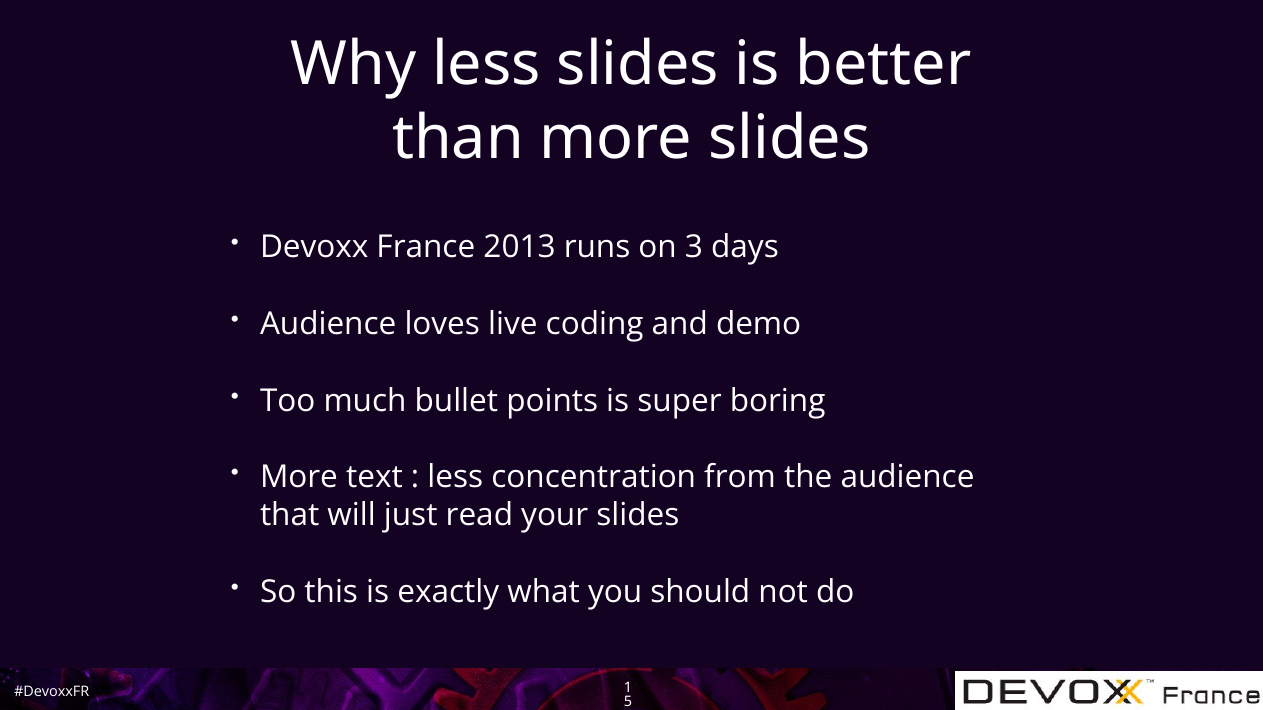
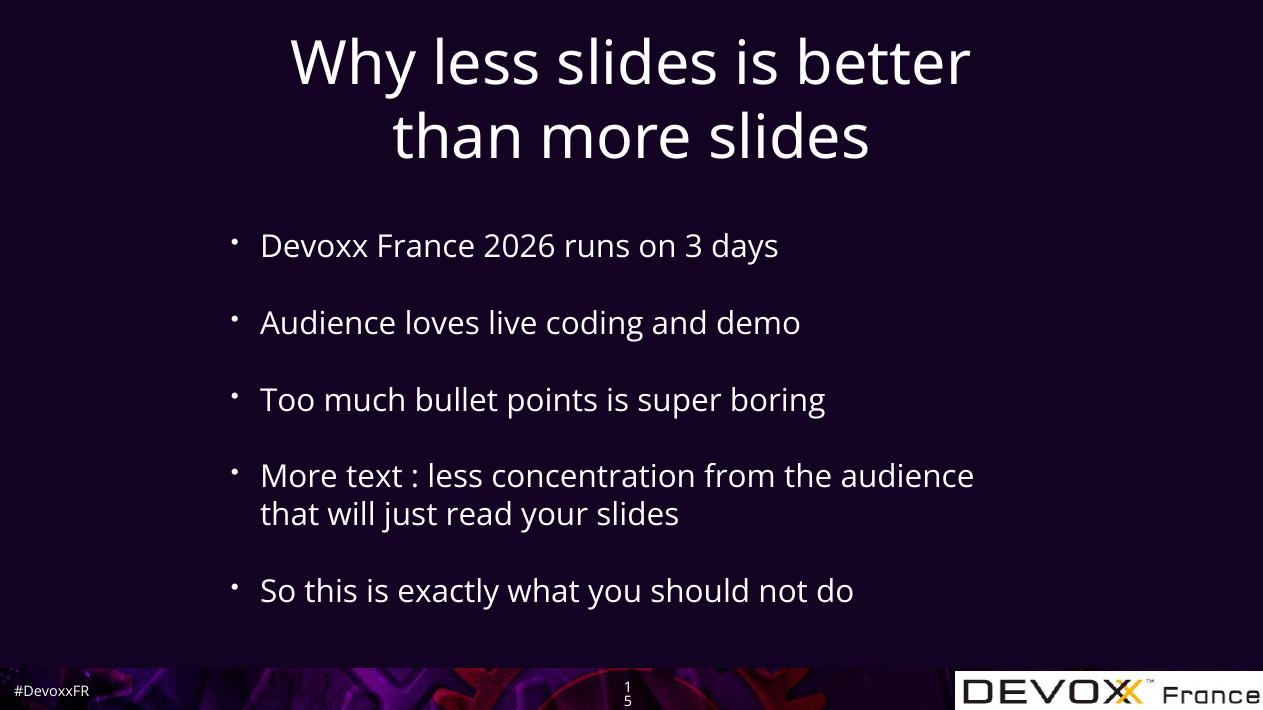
2013: 2013 -> 2026
